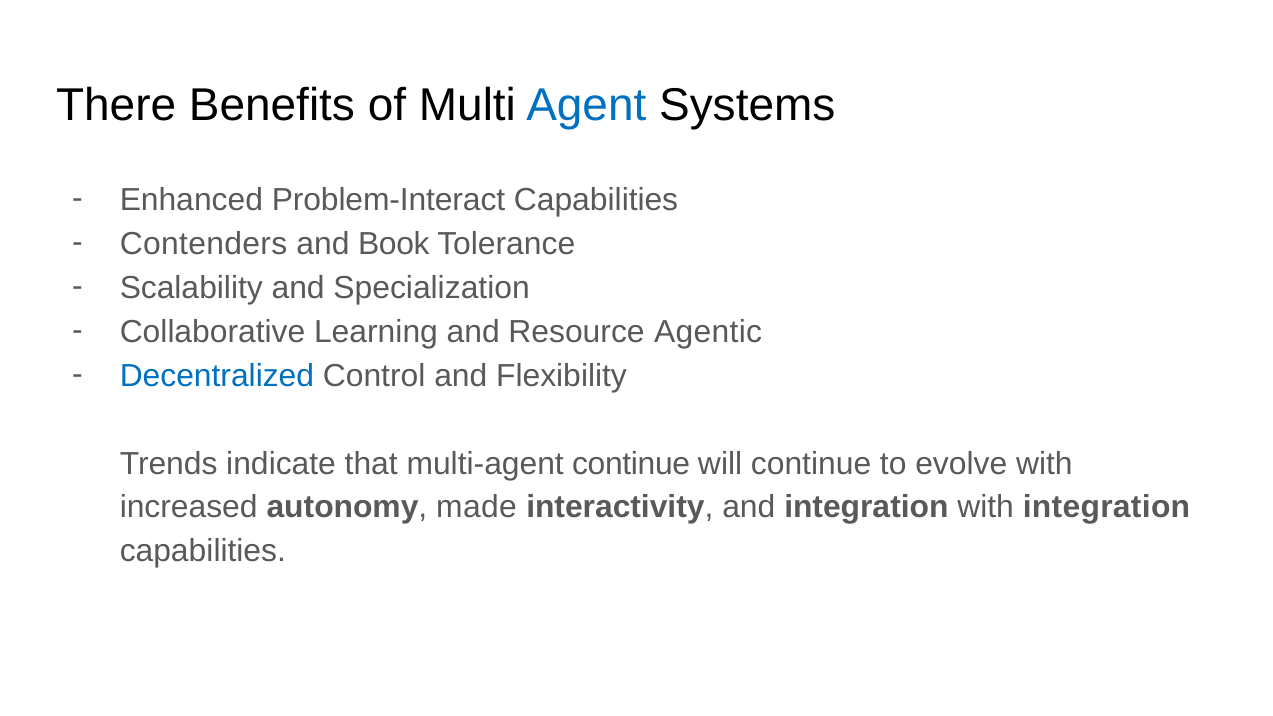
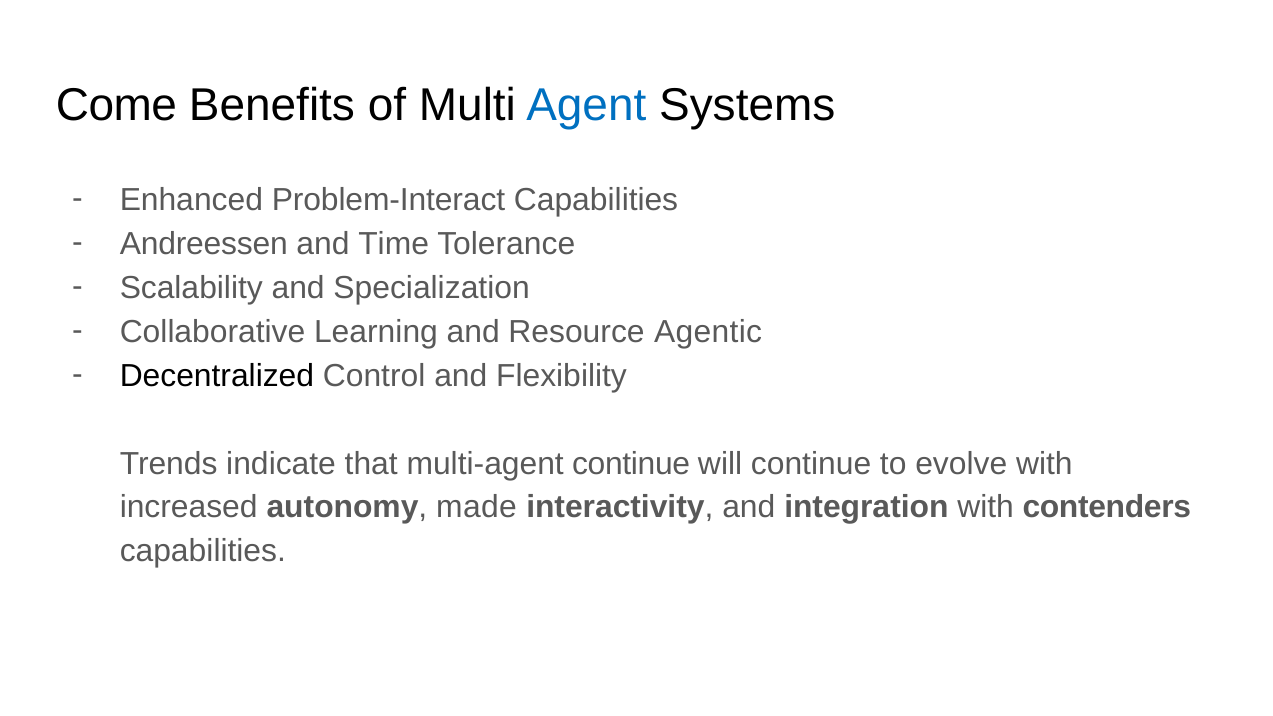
There: There -> Come
Contenders: Contenders -> Andreessen
Book: Book -> Time
Decentralized colour: blue -> black
with integration: integration -> contenders
